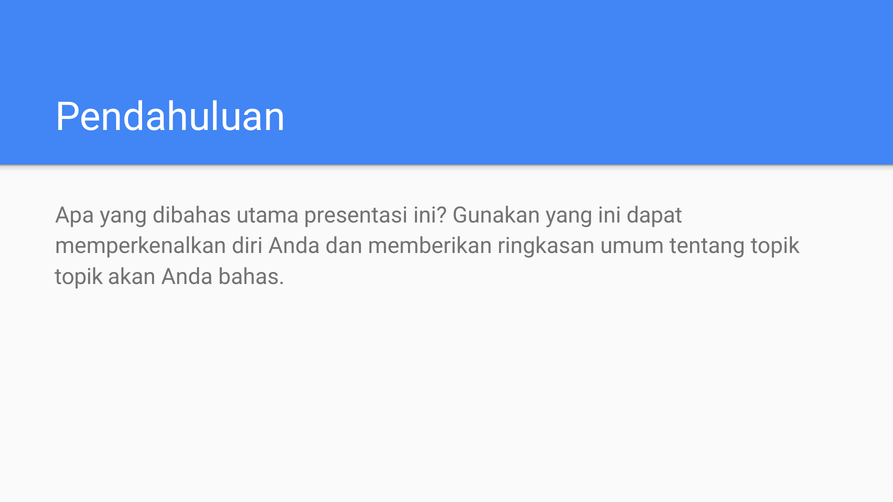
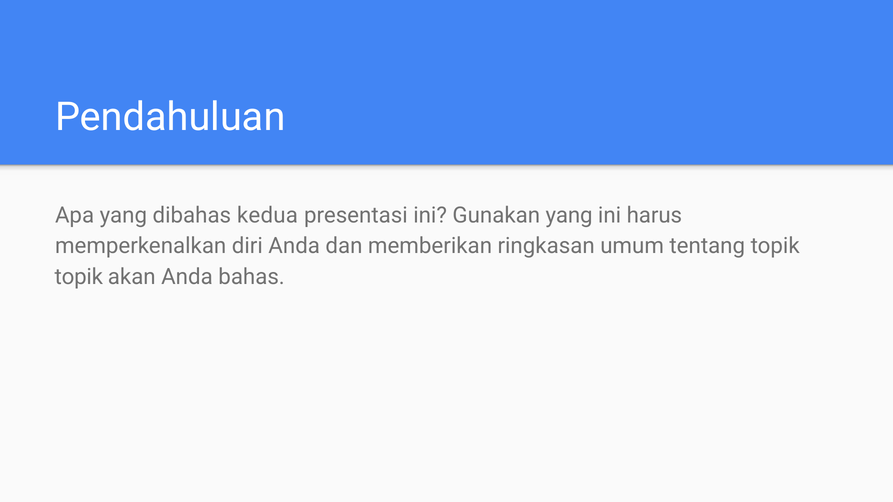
utama: utama -> kedua
dapat: dapat -> harus
